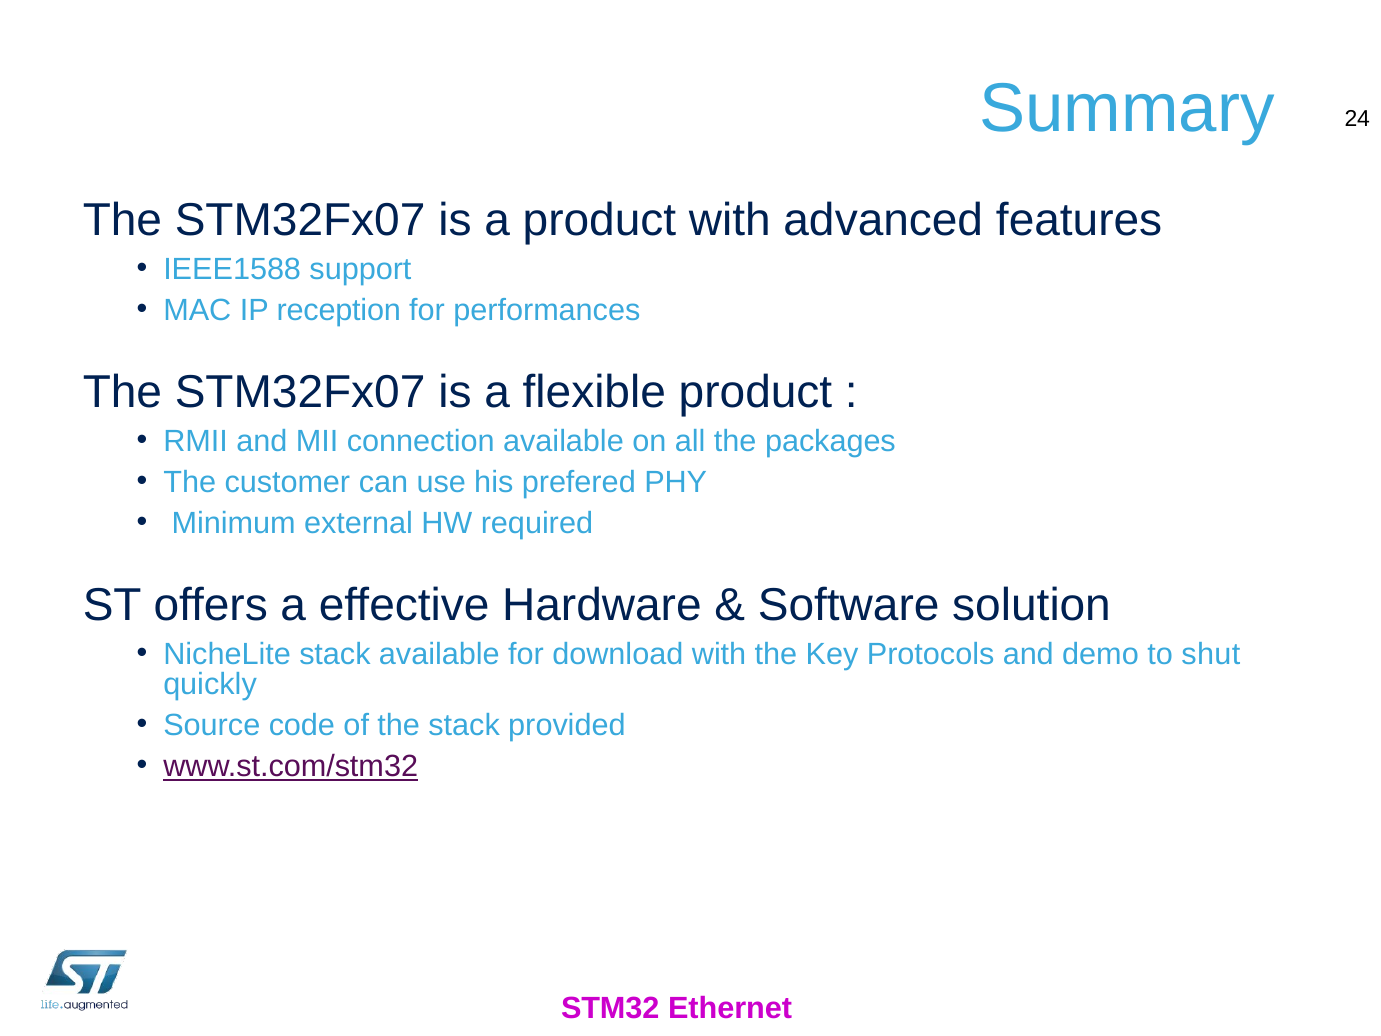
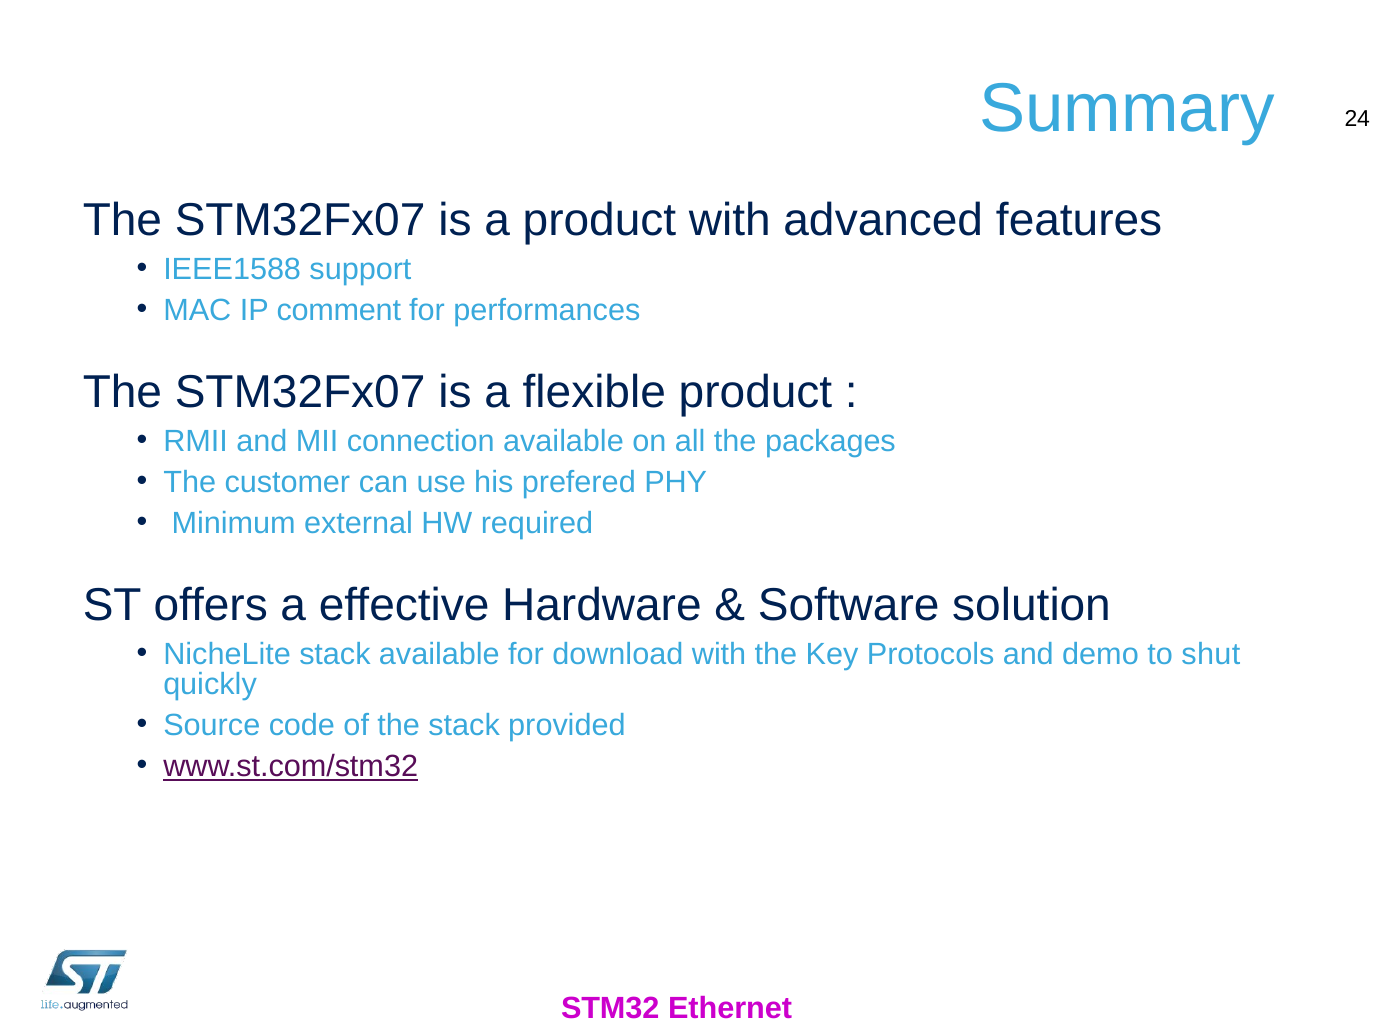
reception: reception -> comment
